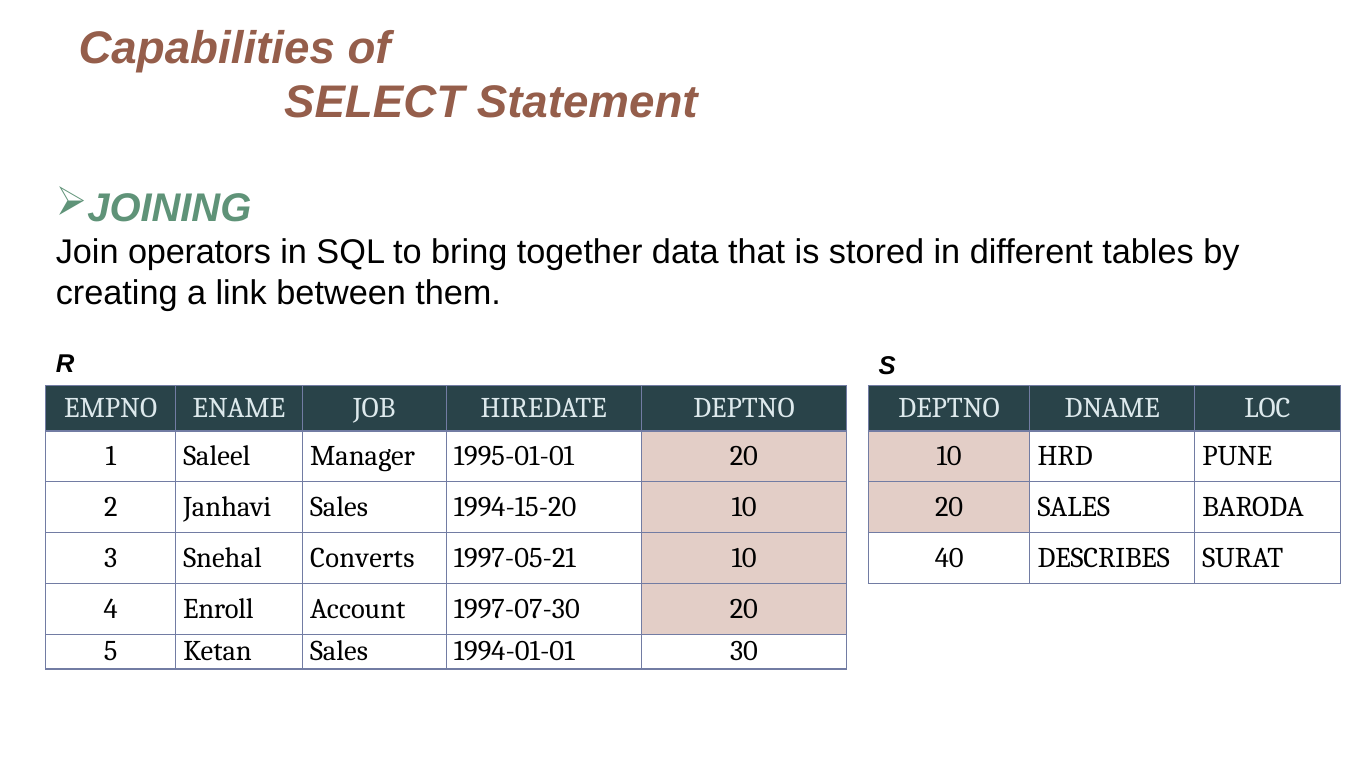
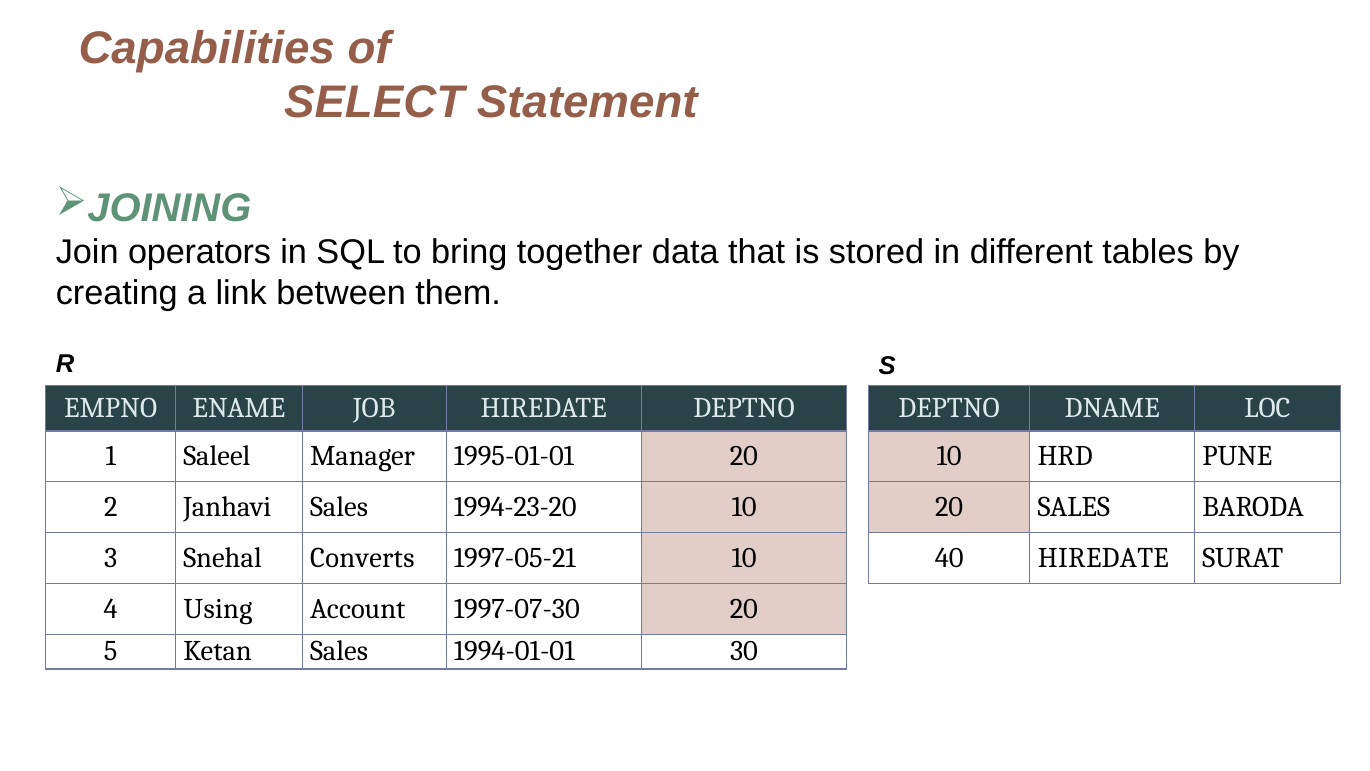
1994-15-20: 1994-15-20 -> 1994-23-20
40 DESCRIBES: DESCRIBES -> HIREDATE
Enroll: Enroll -> Using
